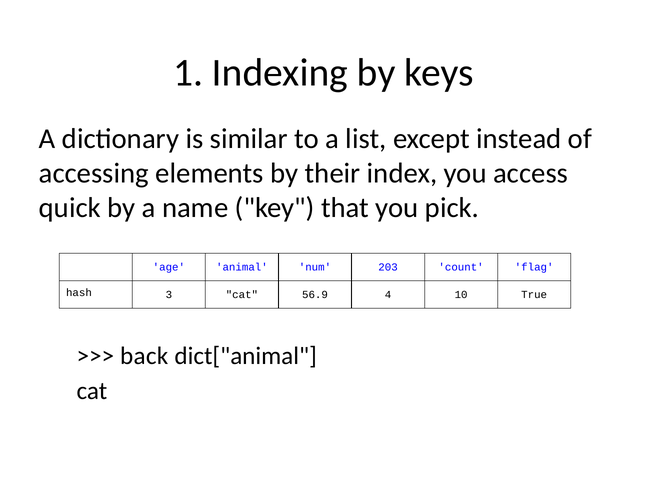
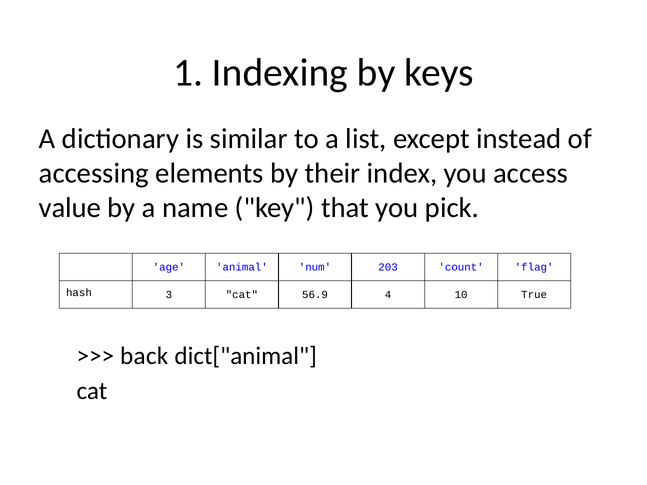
quick: quick -> value
